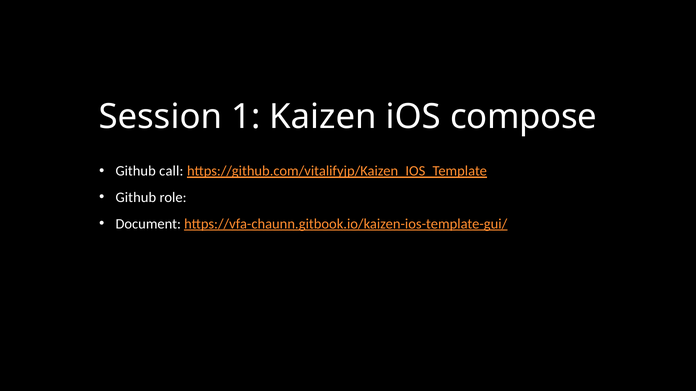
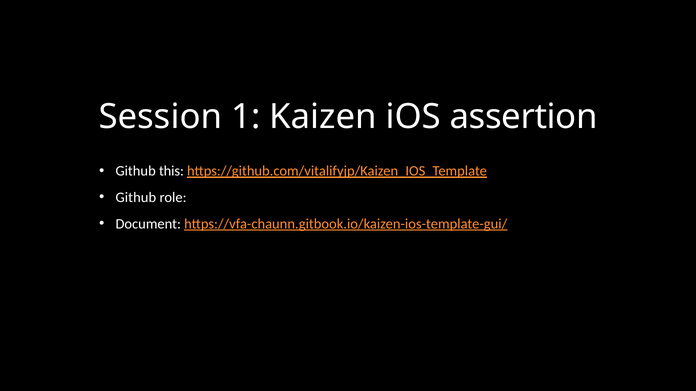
compose: compose -> assertion
call: call -> this
